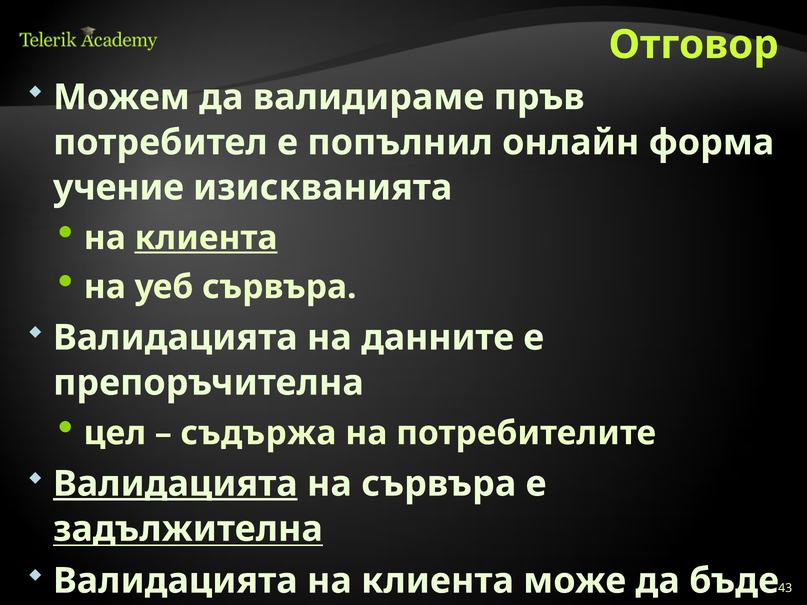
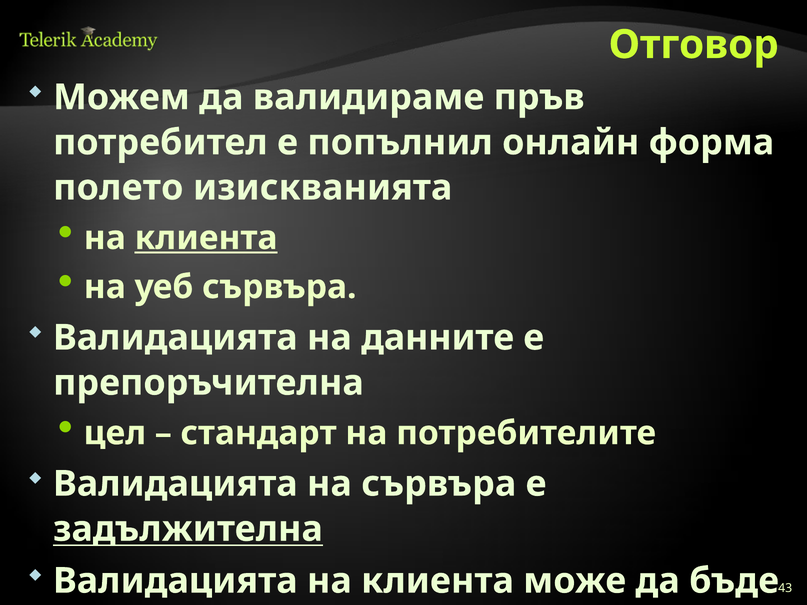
учение: учение -> полето
съдържа: съдържа -> стандарт
Валидацията at (175, 484) underline: present -> none
